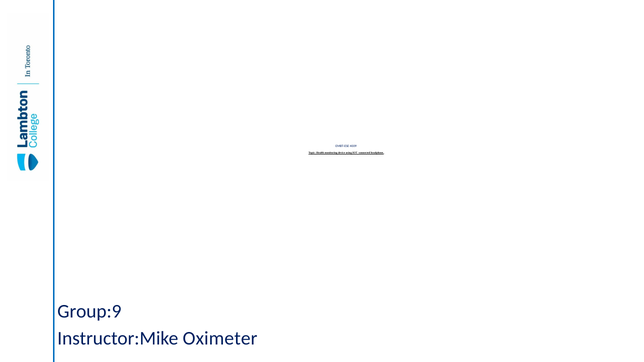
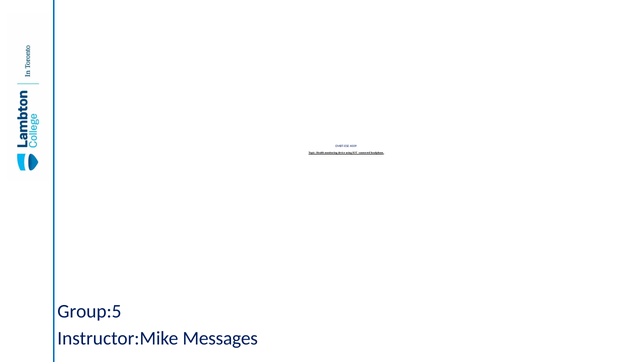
Group:9: Group:9 -> Group:5
Oximeter: Oximeter -> Messages
